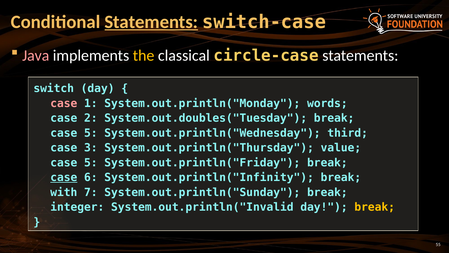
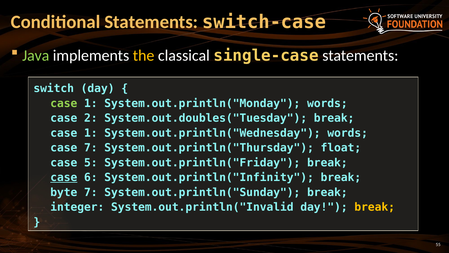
Statements at (151, 22) underline: present -> none
Java colour: pink -> light green
circle-case: circle-case -> single-case
case at (64, 103) colour: pink -> light green
5 at (91, 133): 5 -> 1
System.out.println("Wednesday third: third -> words
case 3: 3 -> 7
value: value -> float
with: with -> byte
